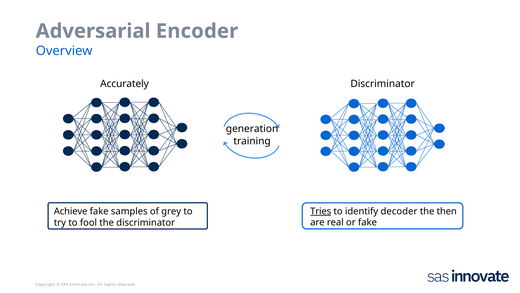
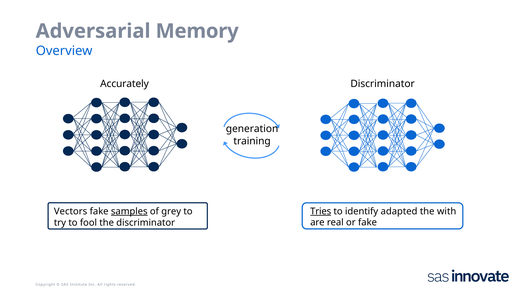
Encoder: Encoder -> Memory
decoder: decoder -> adapted
then: then -> with
Achieve: Achieve -> Vectors
samples underline: none -> present
